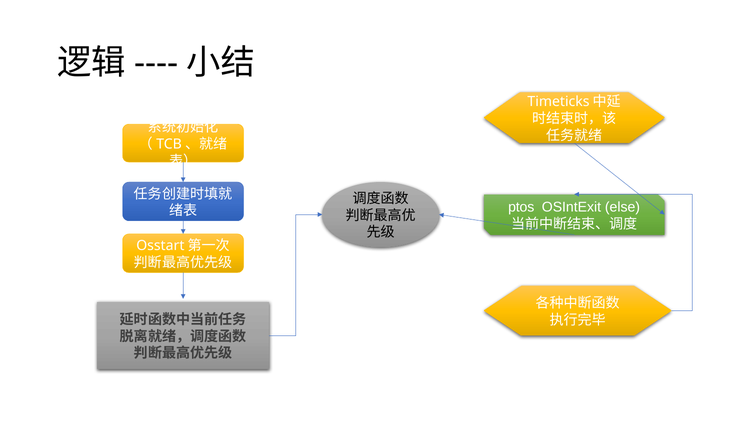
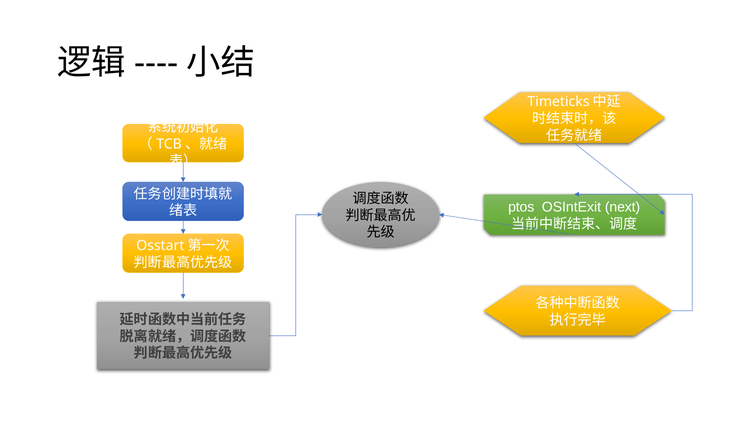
else: else -> next
